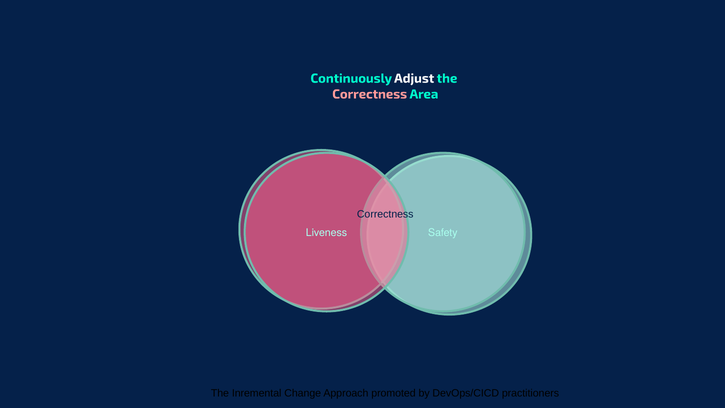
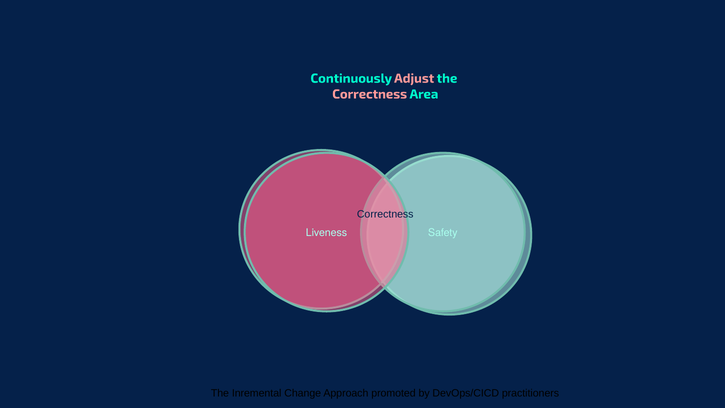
Adjust colour: white -> pink
